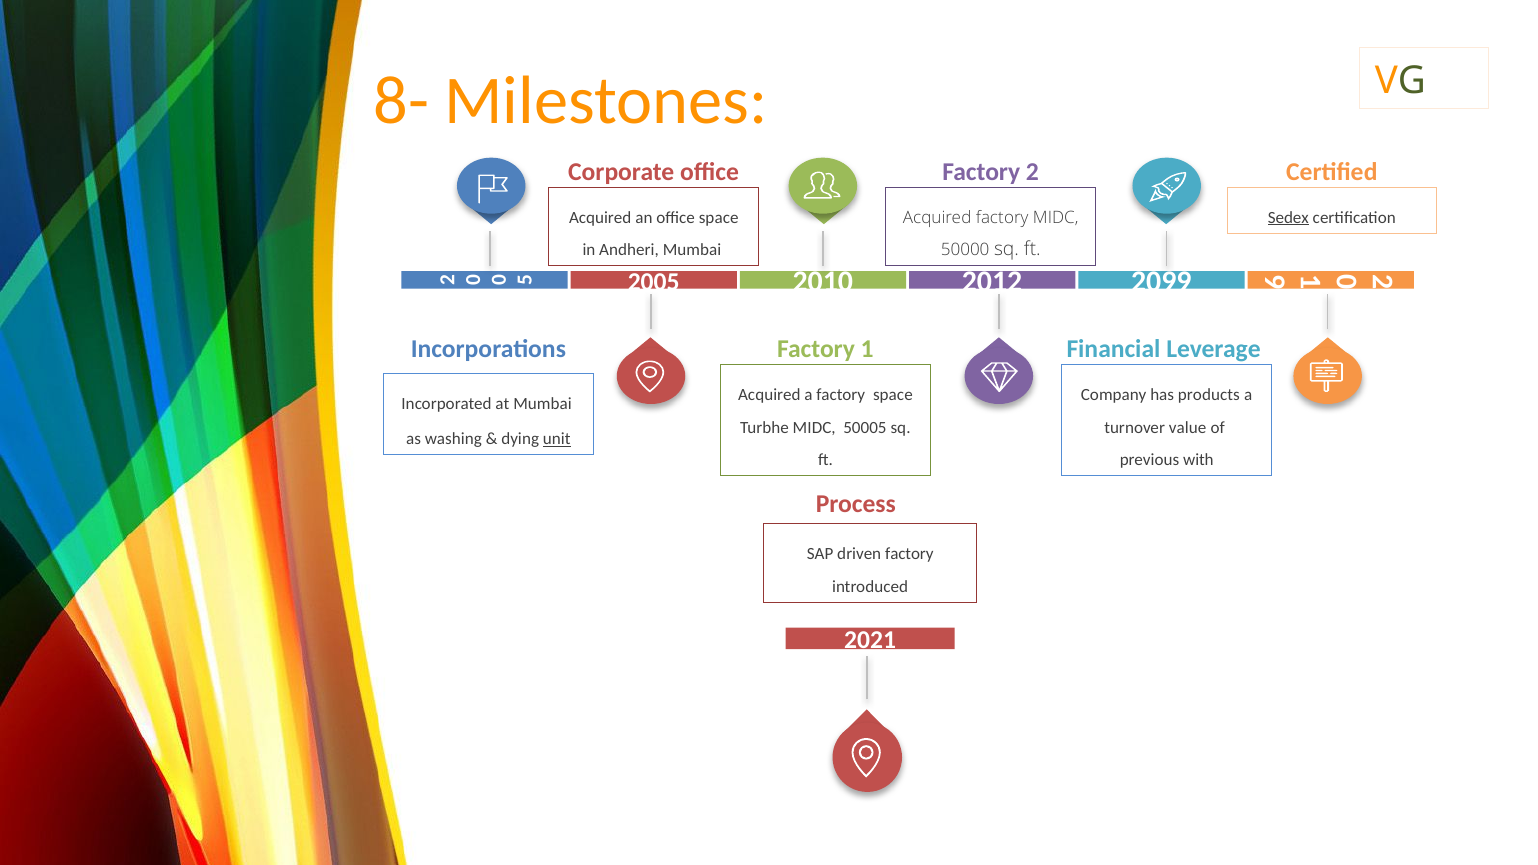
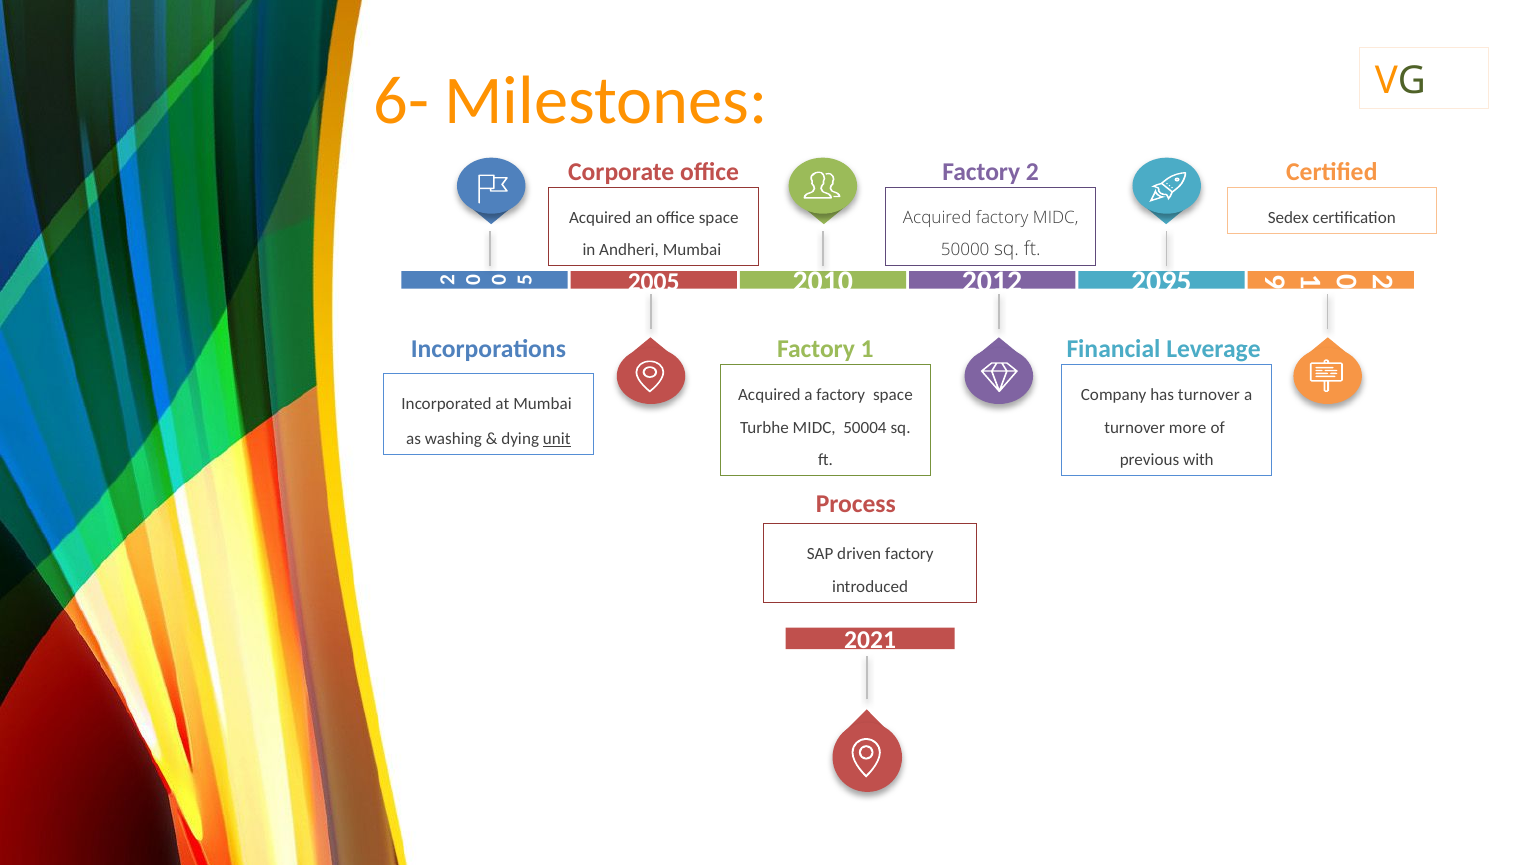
8-: 8- -> 6-
Sedex underline: present -> none
2099: 2099 -> 2095
has products: products -> turnover
50005: 50005 -> 50004
value: value -> more
